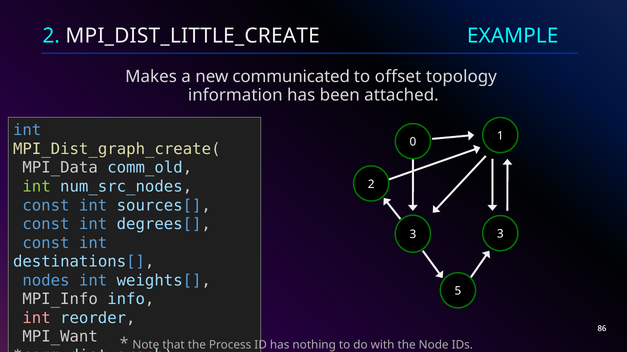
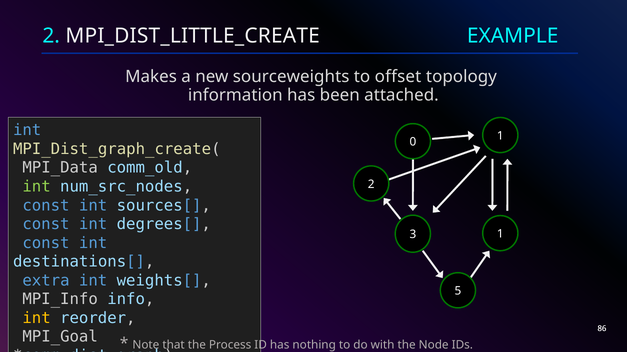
communicated: communicated -> sourceweights
3 3: 3 -> 1
nodes: nodes -> extra
int at (37, 319) colour: pink -> yellow
MPI_Want: MPI_Want -> MPI_Goal
